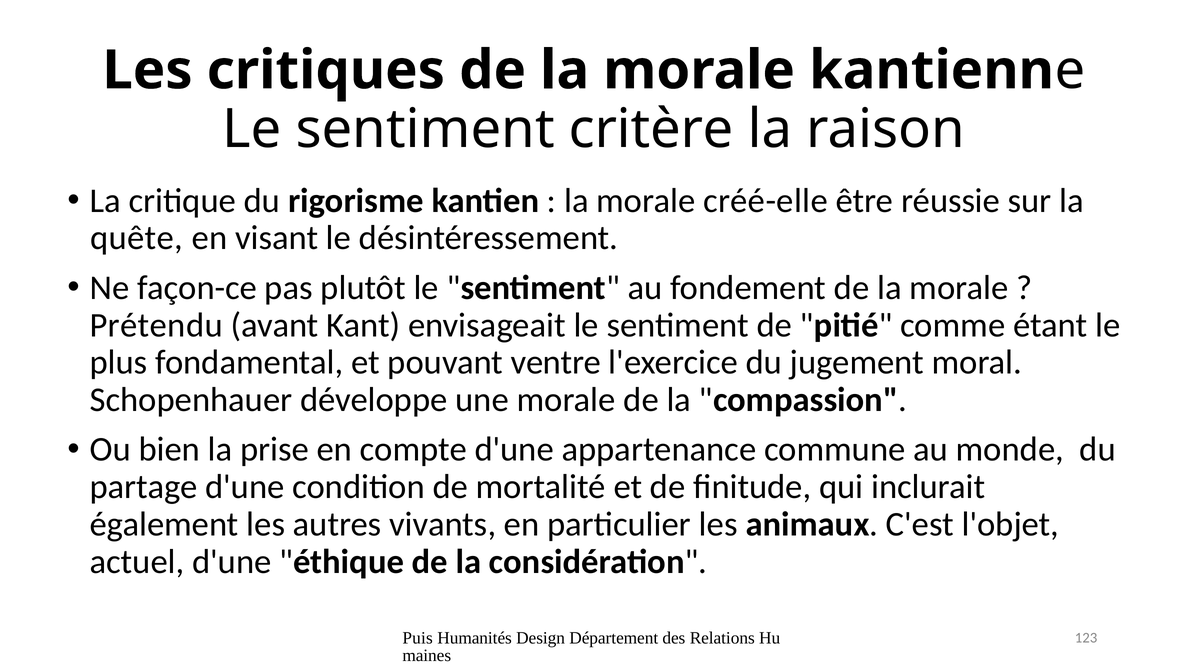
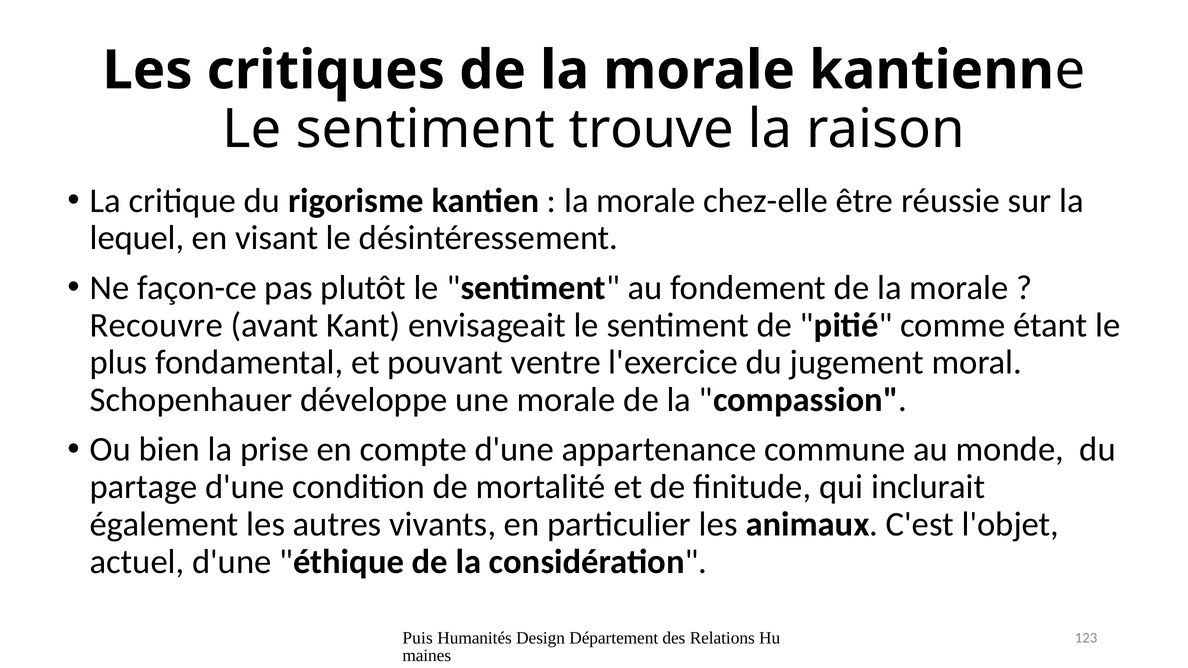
critère: critère -> trouve
créé-elle: créé-elle -> chez-elle
quête: quête -> lequel
Prétendu: Prétendu -> Recouvre
